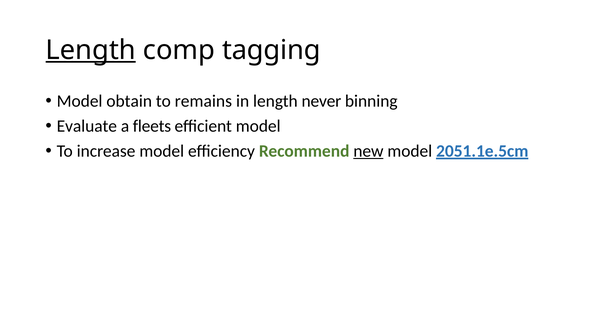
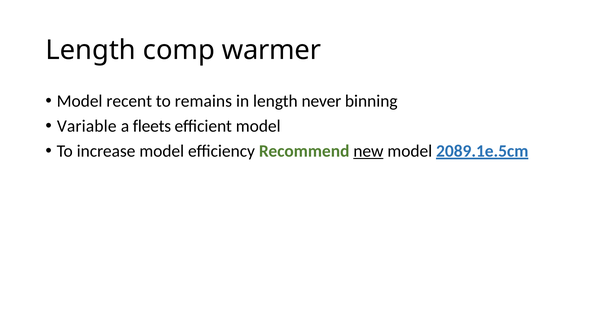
Length at (91, 50) underline: present -> none
tagging: tagging -> warmer
obtain: obtain -> recent
Evaluate: Evaluate -> Variable
2051.1e.5cm: 2051.1e.5cm -> 2089.1e.5cm
